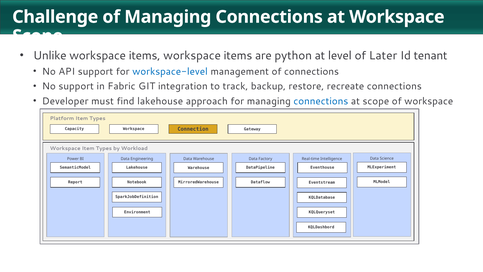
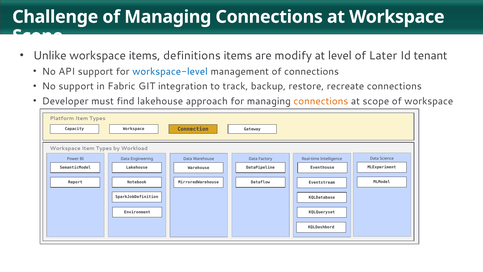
items workspace: workspace -> definitions
python: python -> modify
connections at (321, 101) colour: blue -> orange
